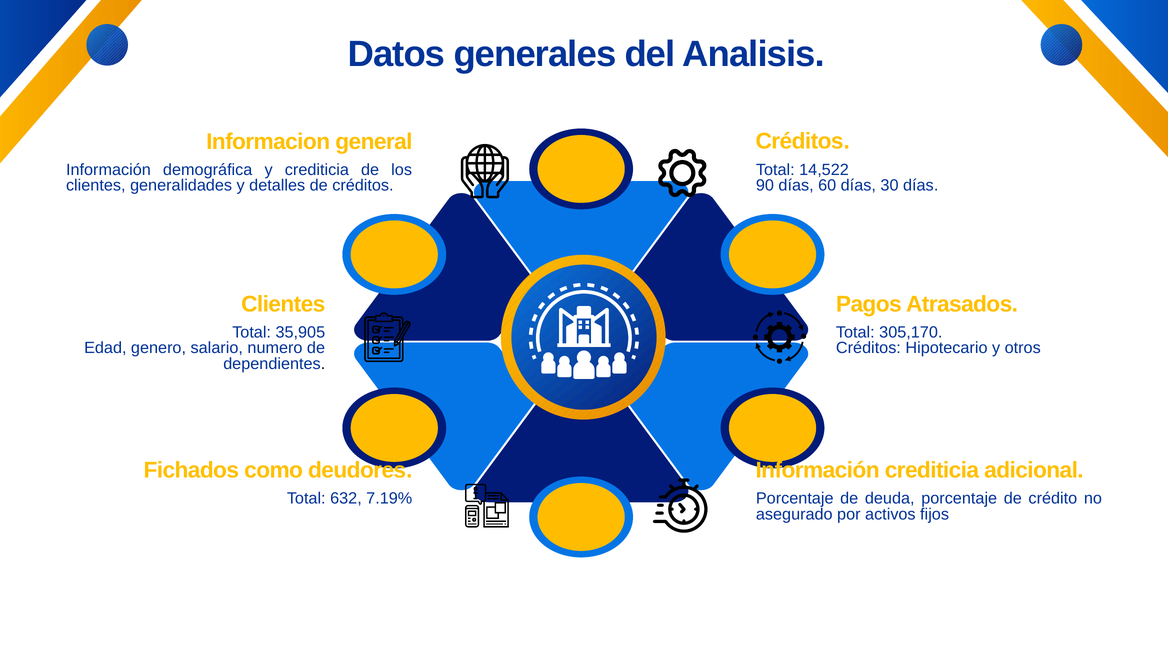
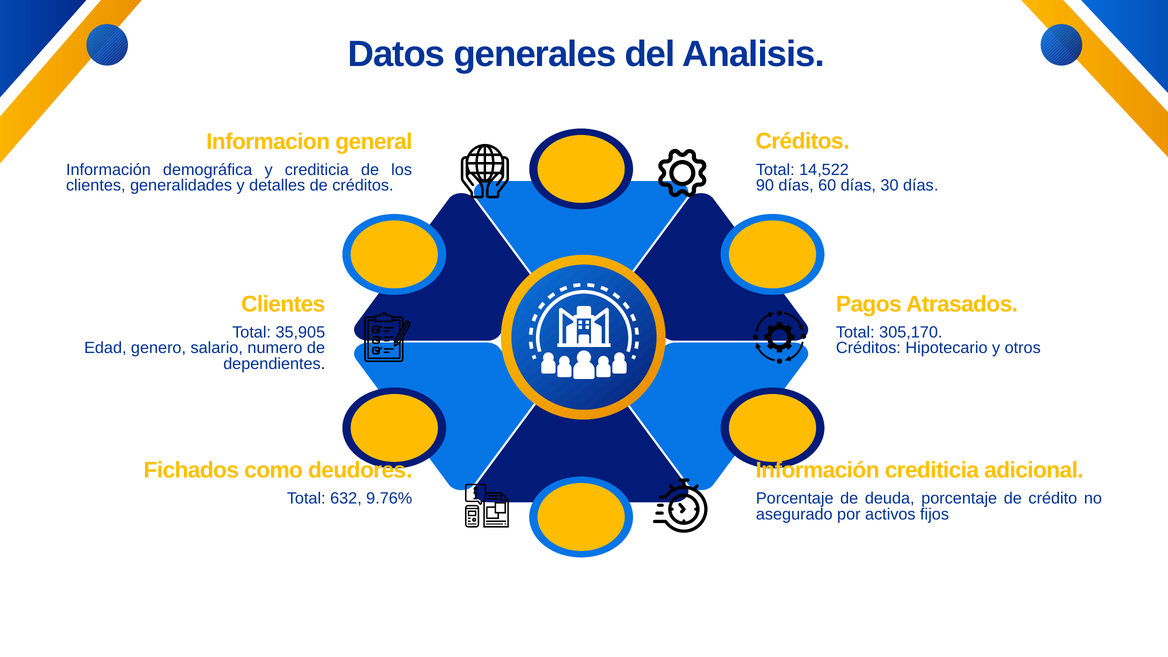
7.19%: 7.19% -> 9.76%
